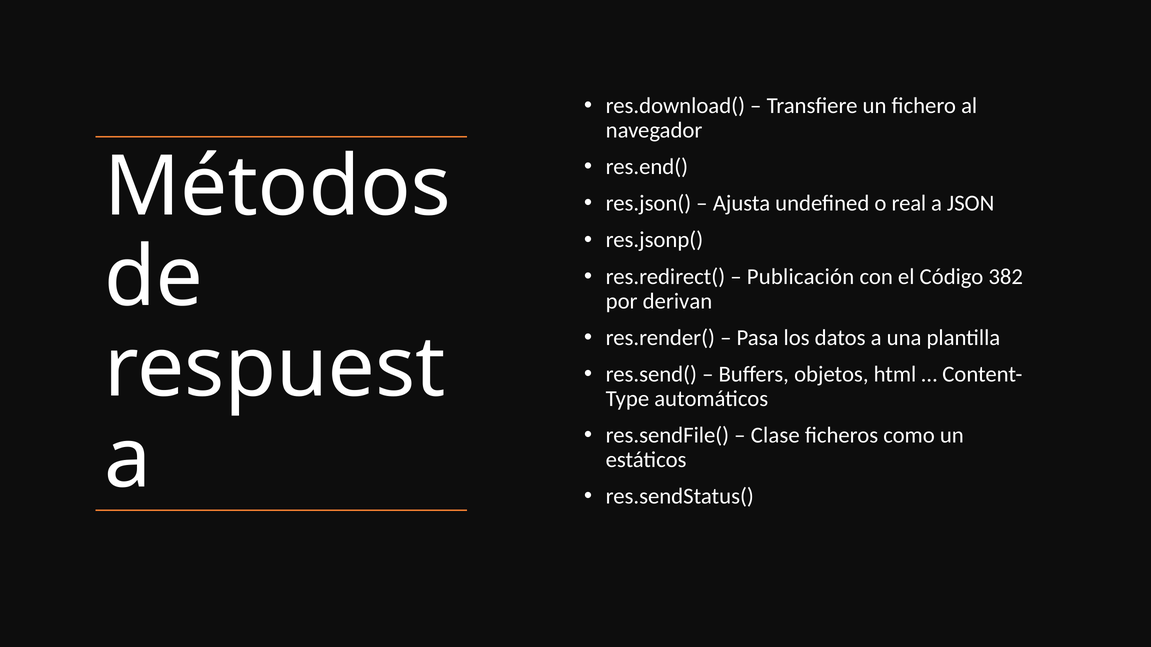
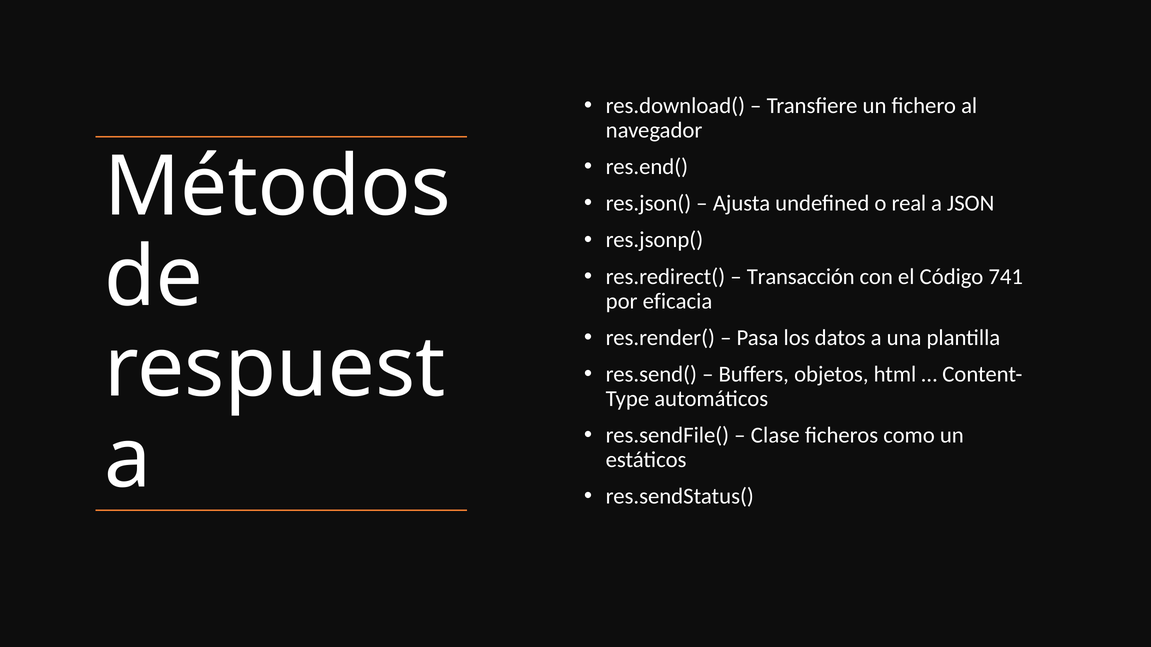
Publicación: Publicación -> Transacción
382: 382 -> 741
derivan: derivan -> eficacia
